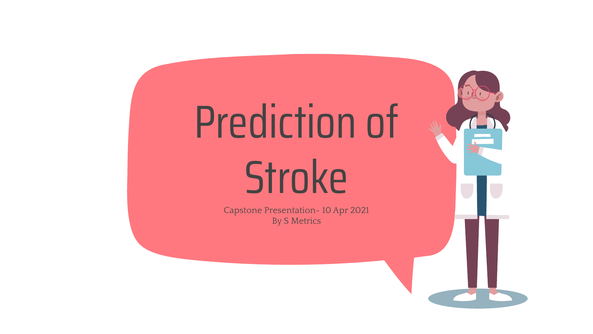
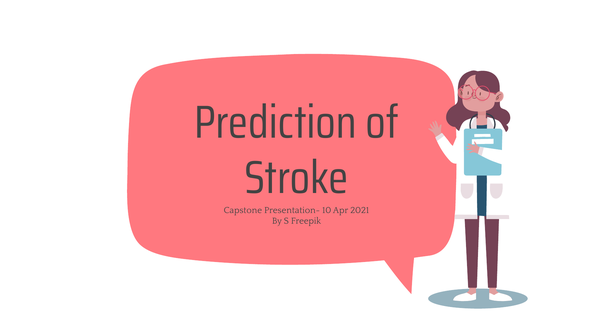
Metrics: Metrics -> Freepik
